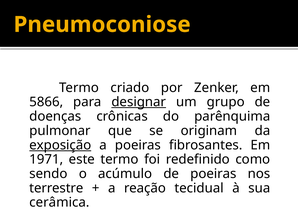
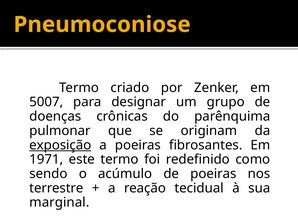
5866: 5866 -> 5007
designar underline: present -> none
cerâmica: cerâmica -> marginal
